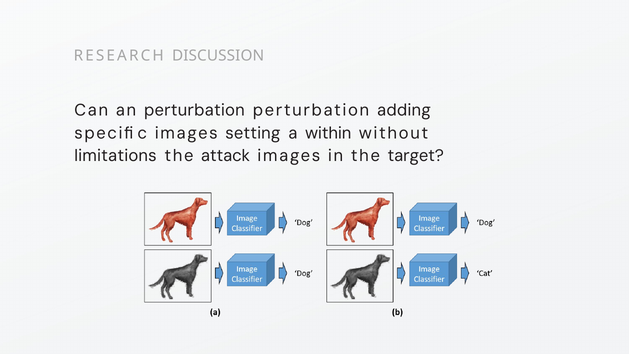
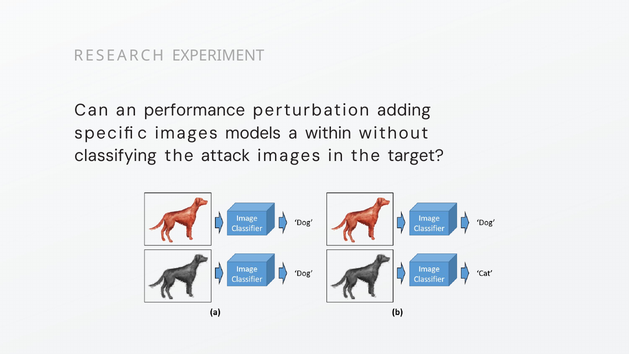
DISCUSSION: DISCUSSION -> EXPERIMENT
an perturbation: perturbation -> performance
setting: setting -> models
limitations: limitations -> classifying
